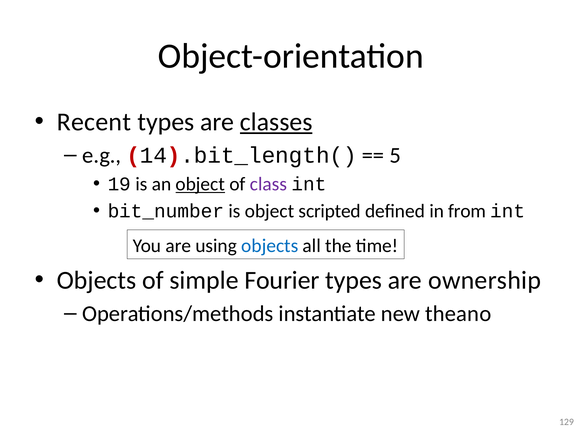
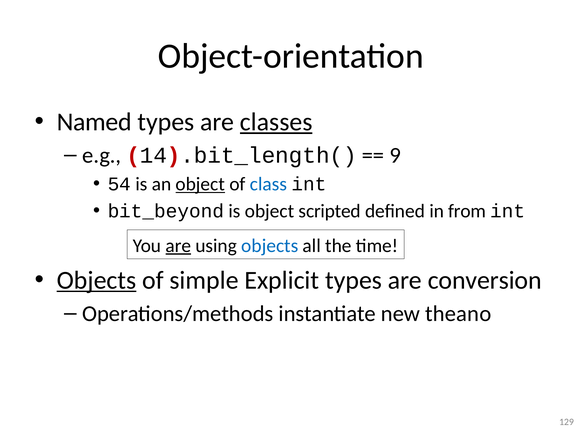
Recent: Recent -> Named
5: 5 -> 9
19: 19 -> 54
class colour: purple -> blue
bit_number: bit_number -> bit_beyond
are at (178, 246) underline: none -> present
Objects at (96, 281) underline: none -> present
Fourier: Fourier -> Explicit
ownership: ownership -> conversion
